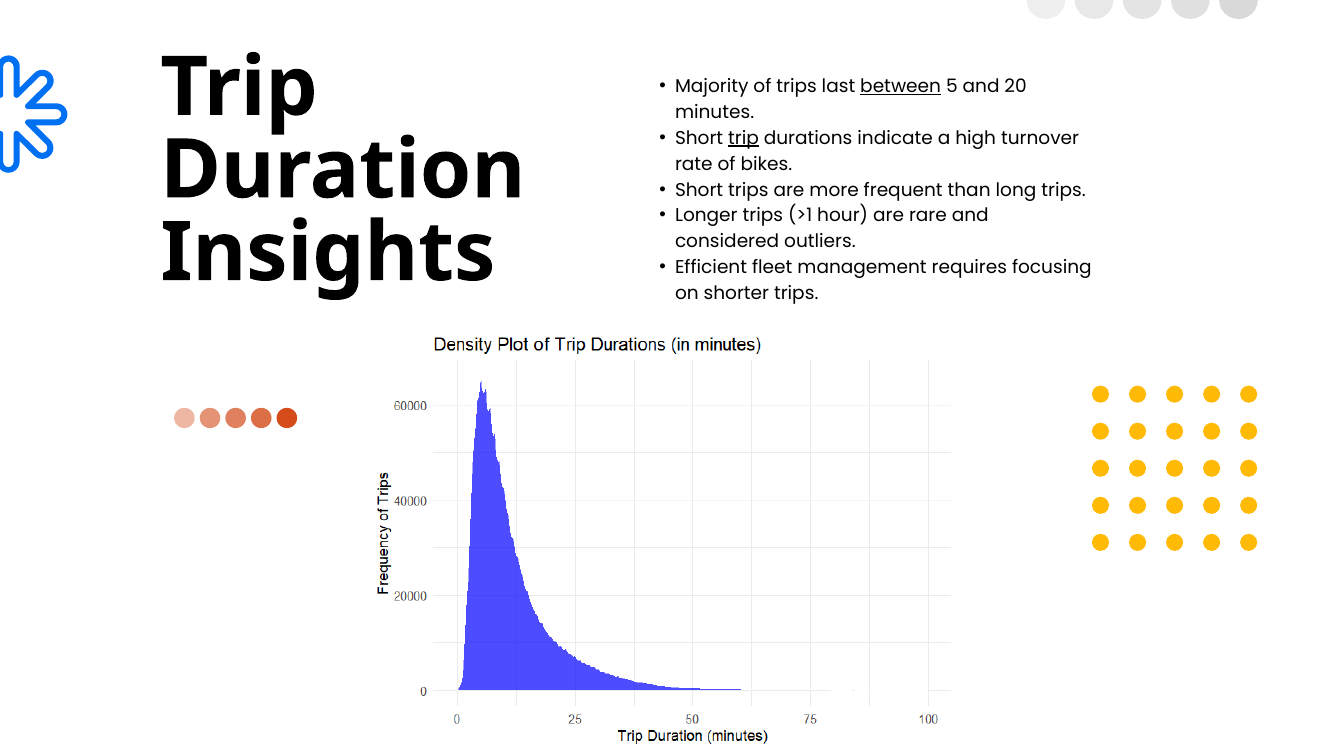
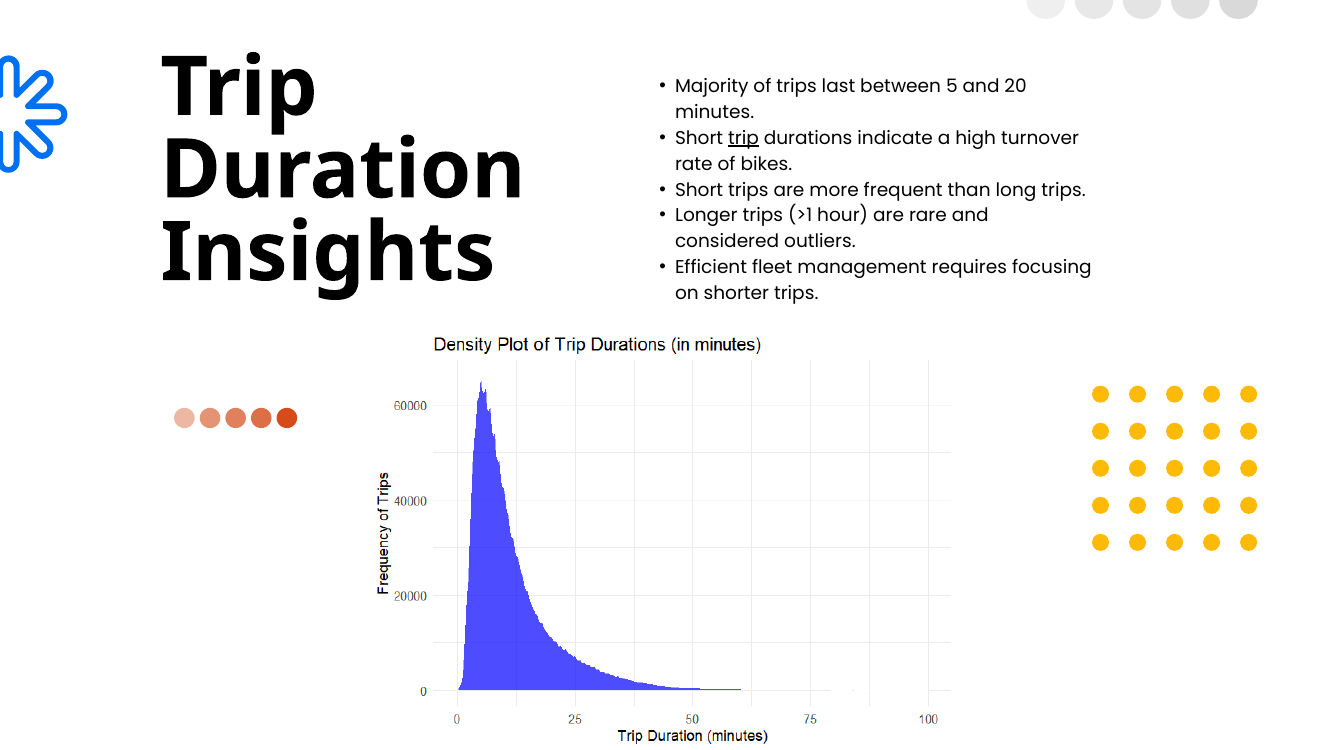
between underline: present -> none
